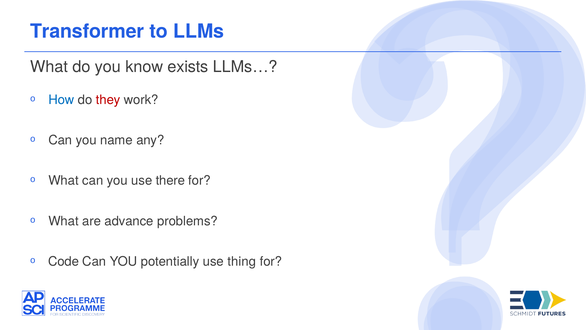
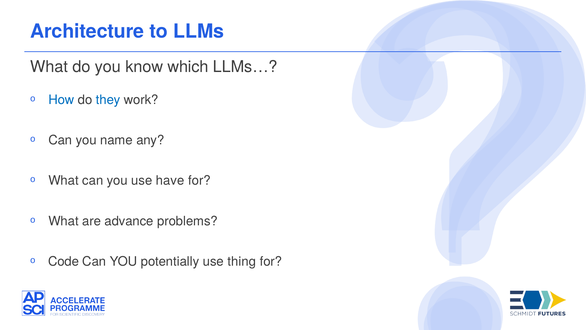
Transformer: Transformer -> Architecture
exists: exists -> which
they colour: red -> blue
there: there -> have
